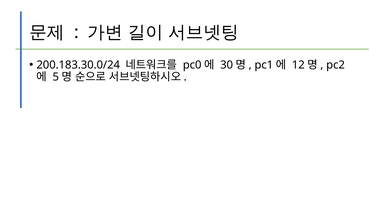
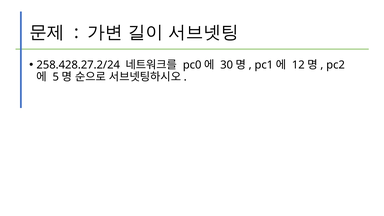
200.183.30.0/24: 200.183.30.0/24 -> 258.428.27.2/24
